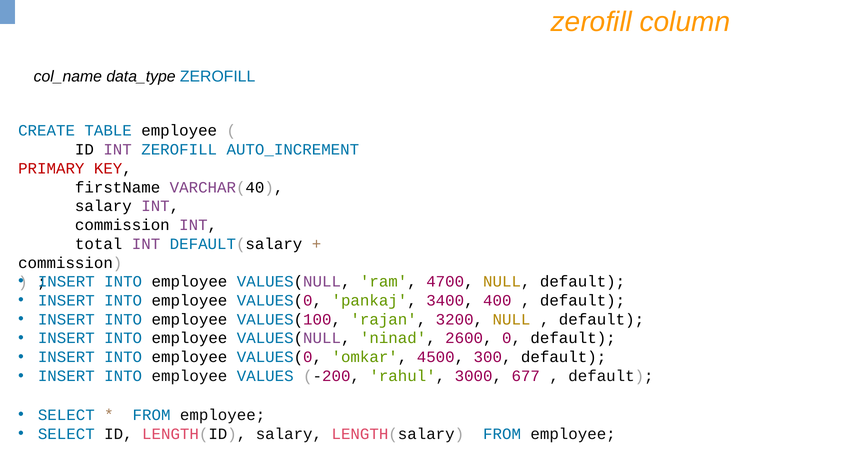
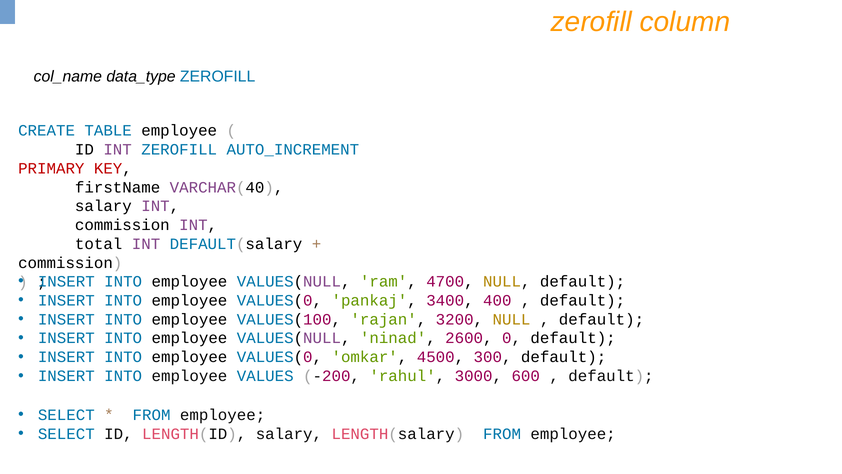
677: 677 -> 600
